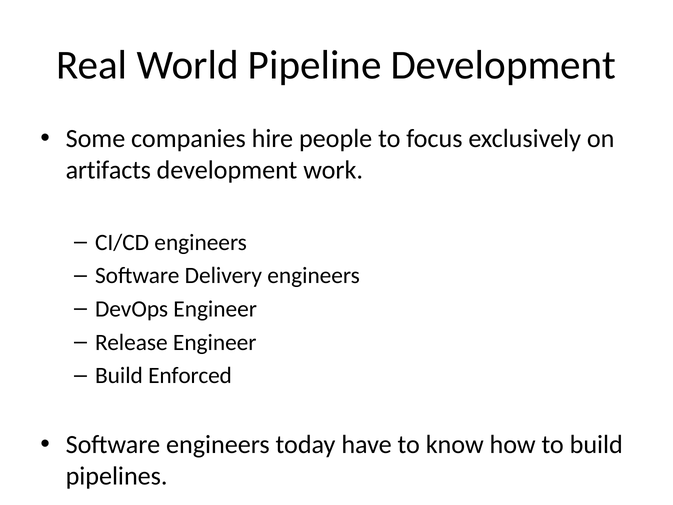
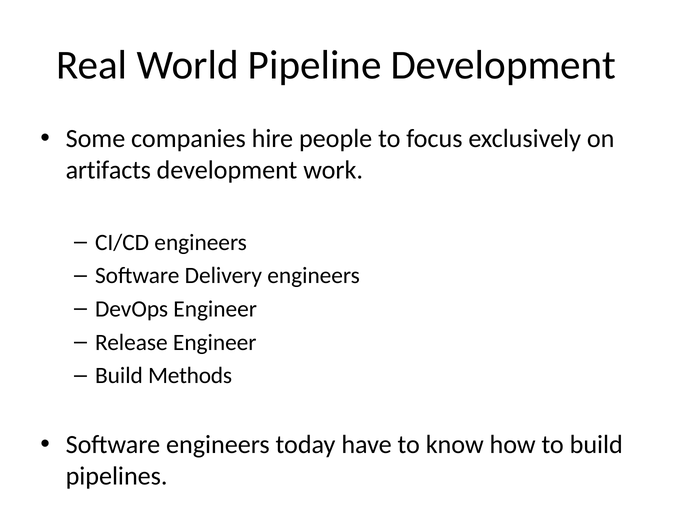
Enforced: Enforced -> Methods
